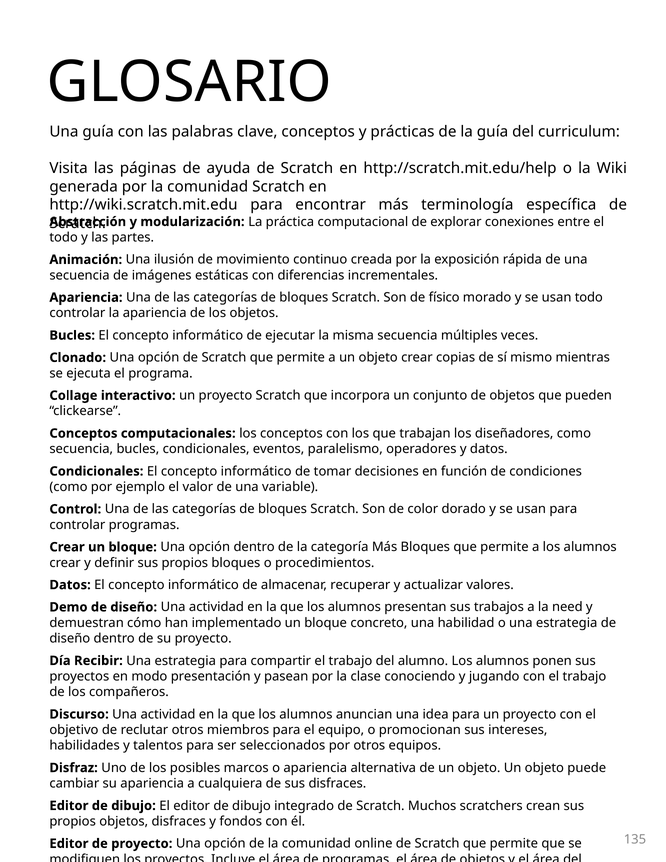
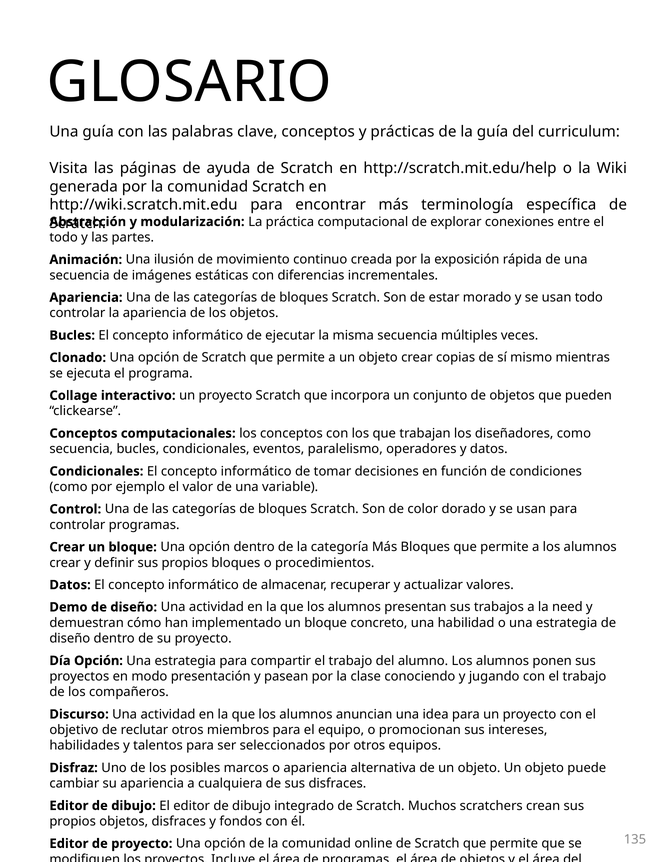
físico: físico -> estar
Día Recibir: Recibir -> Opción
